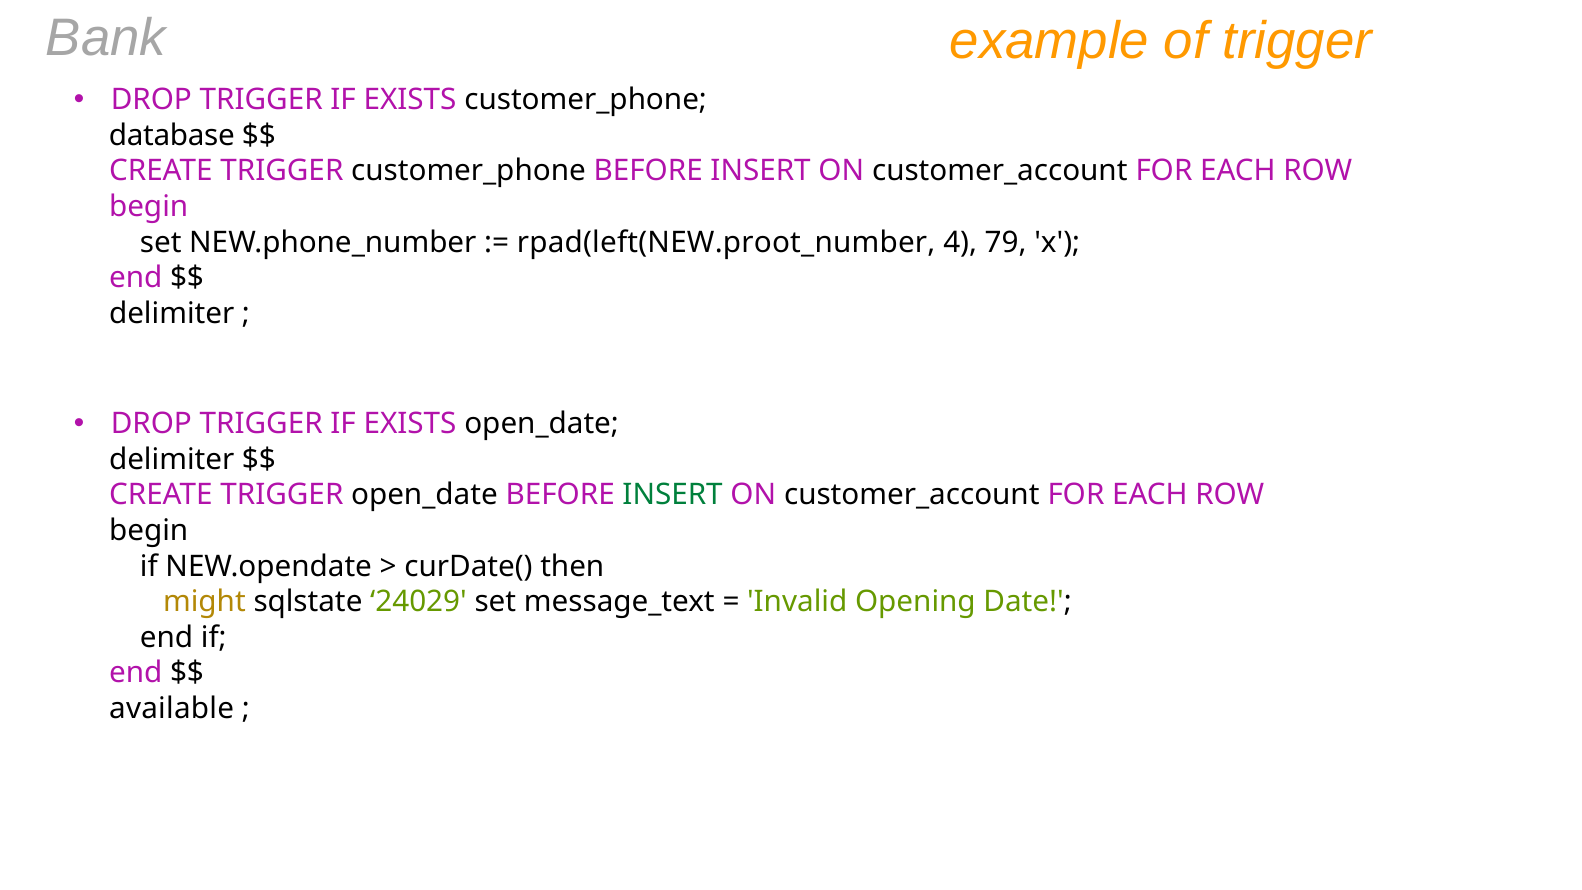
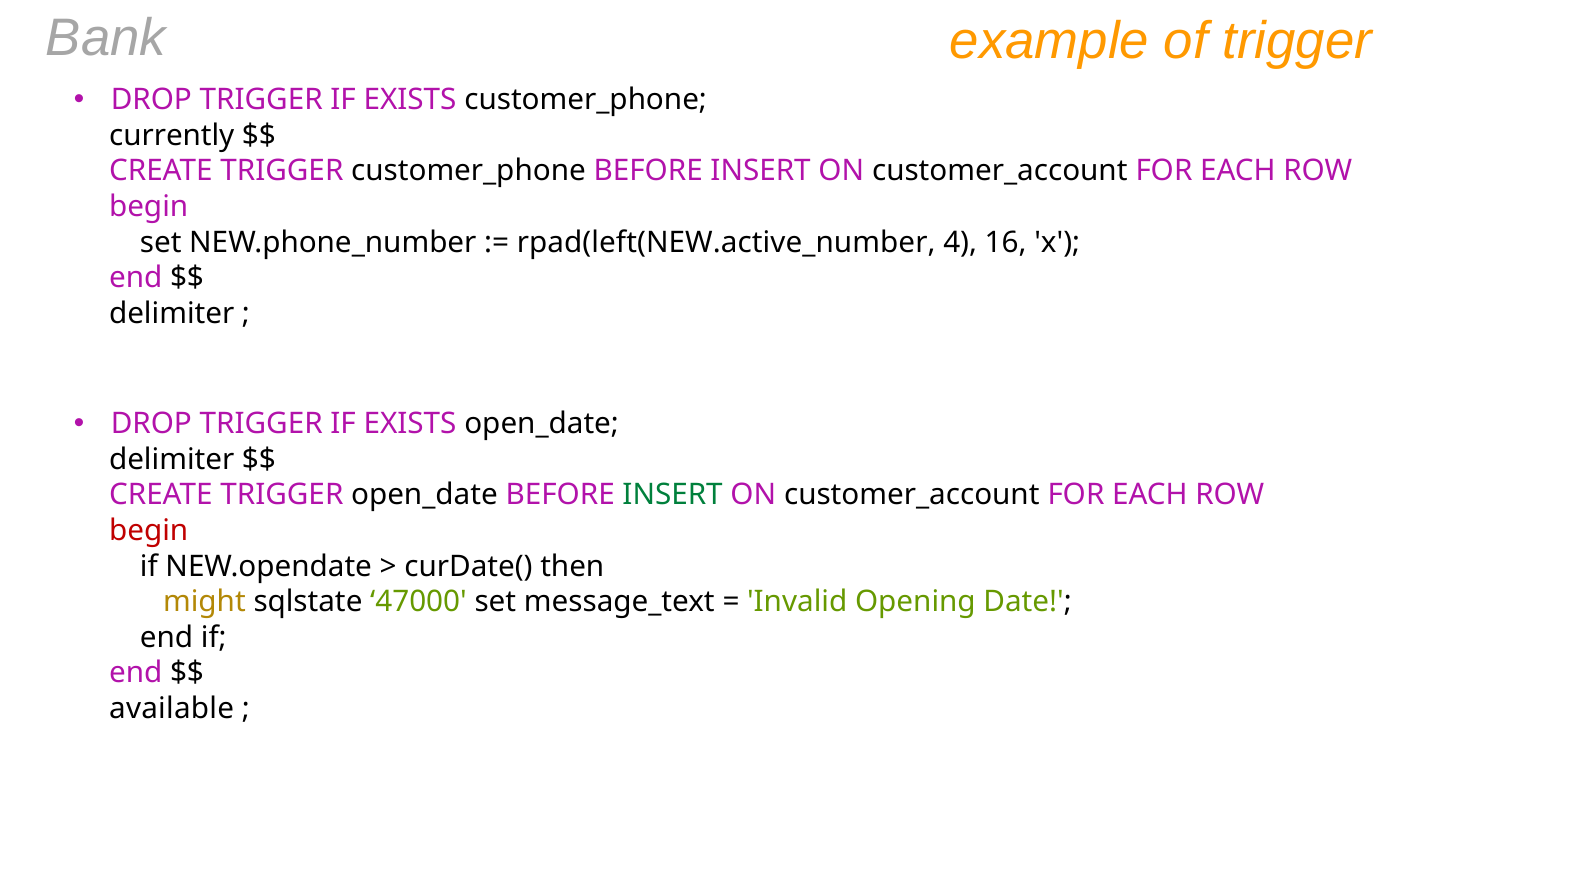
database: database -> currently
rpad(left(NEW.proot_number: rpad(left(NEW.proot_number -> rpad(left(NEW.active_number
79: 79 -> 16
begin at (149, 531) colour: black -> red
24029: 24029 -> 47000
